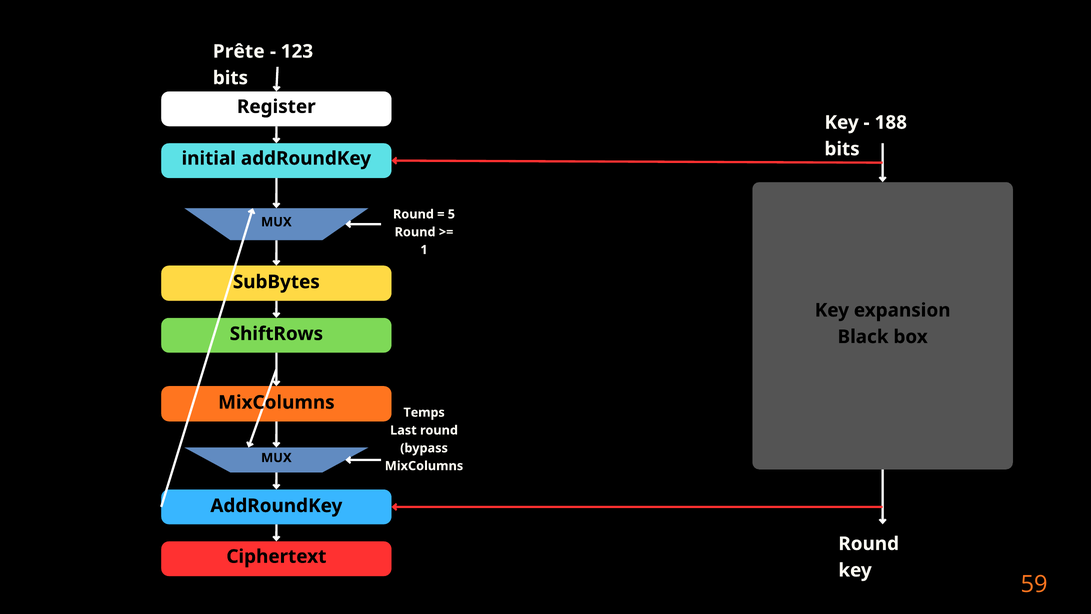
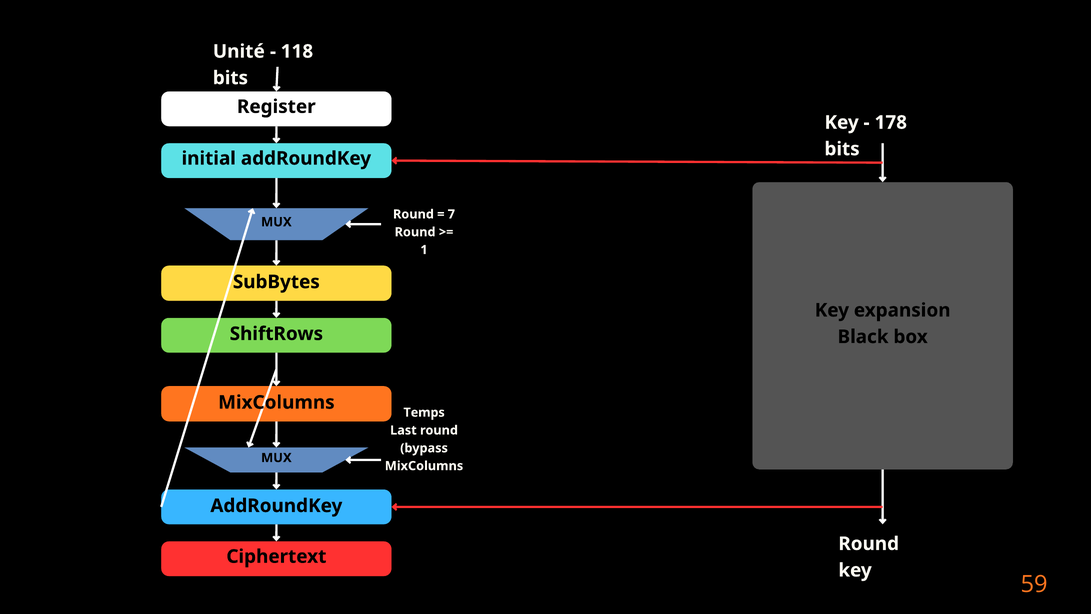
Prête: Prête -> Unité
123: 123 -> 118
188: 188 -> 178
5: 5 -> 7
